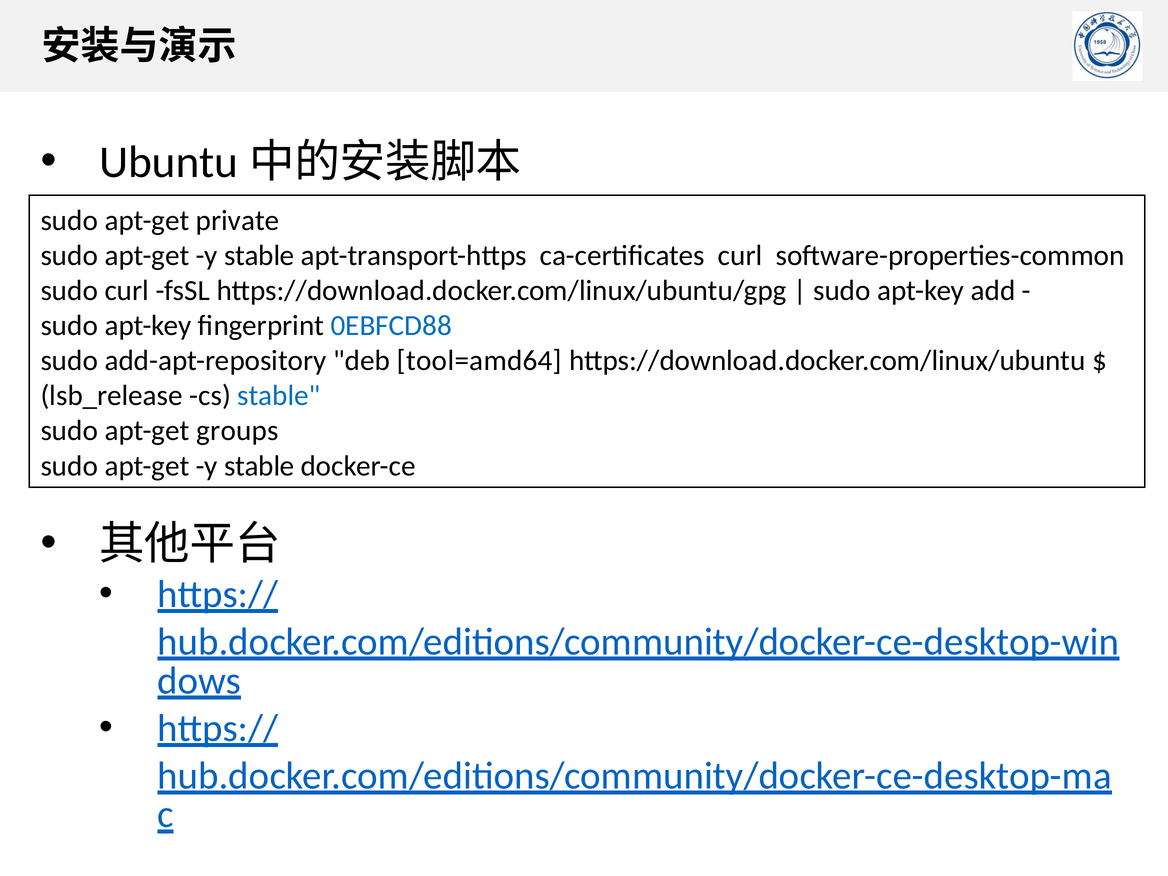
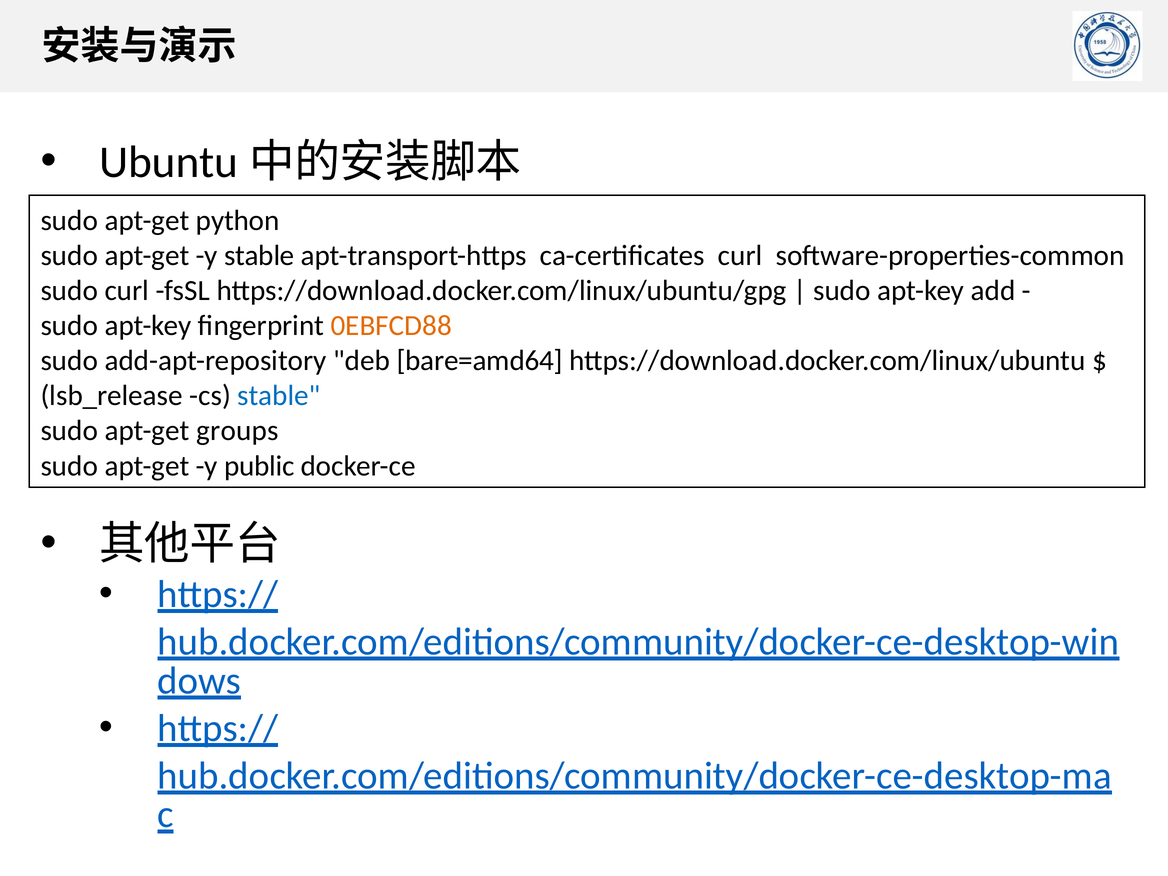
private: private -> python
0EBFCD88 colour: blue -> orange
tool=amd64: tool=amd64 -> bare=amd64
stable at (259, 466): stable -> public
